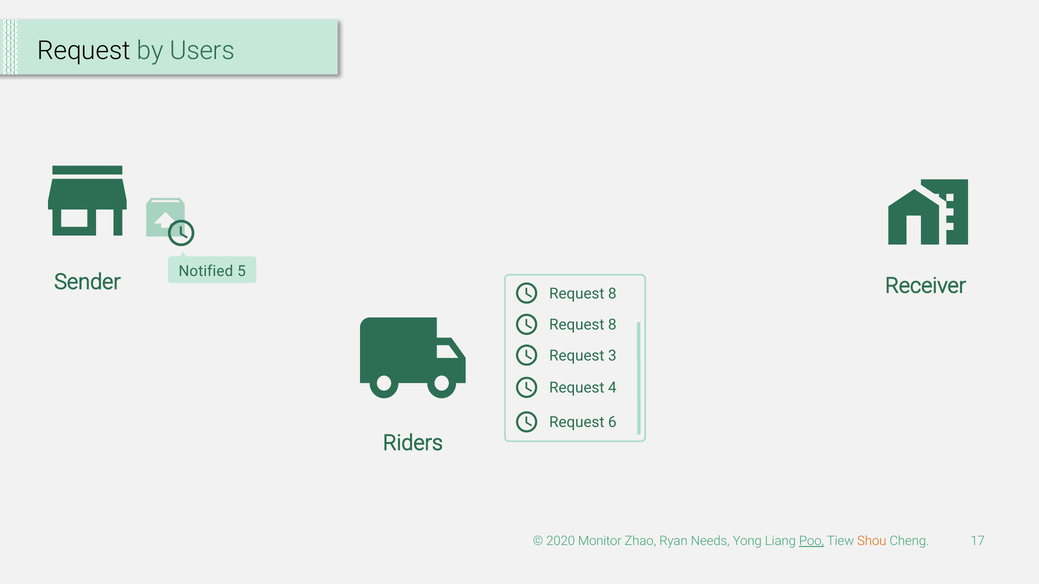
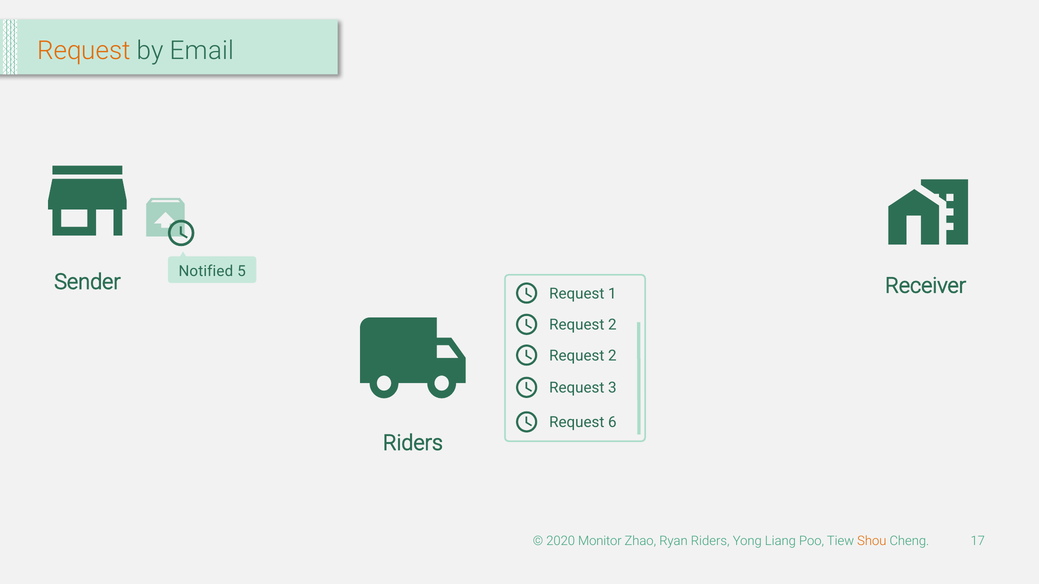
Request at (84, 51) colour: black -> orange
Users: Users -> Email
8 at (612, 294): 8 -> 1
8 at (612, 325): 8 -> 2
3 at (612, 356): 3 -> 2
4: 4 -> 3
Ryan Needs: Needs -> Riders
Poo underline: present -> none
